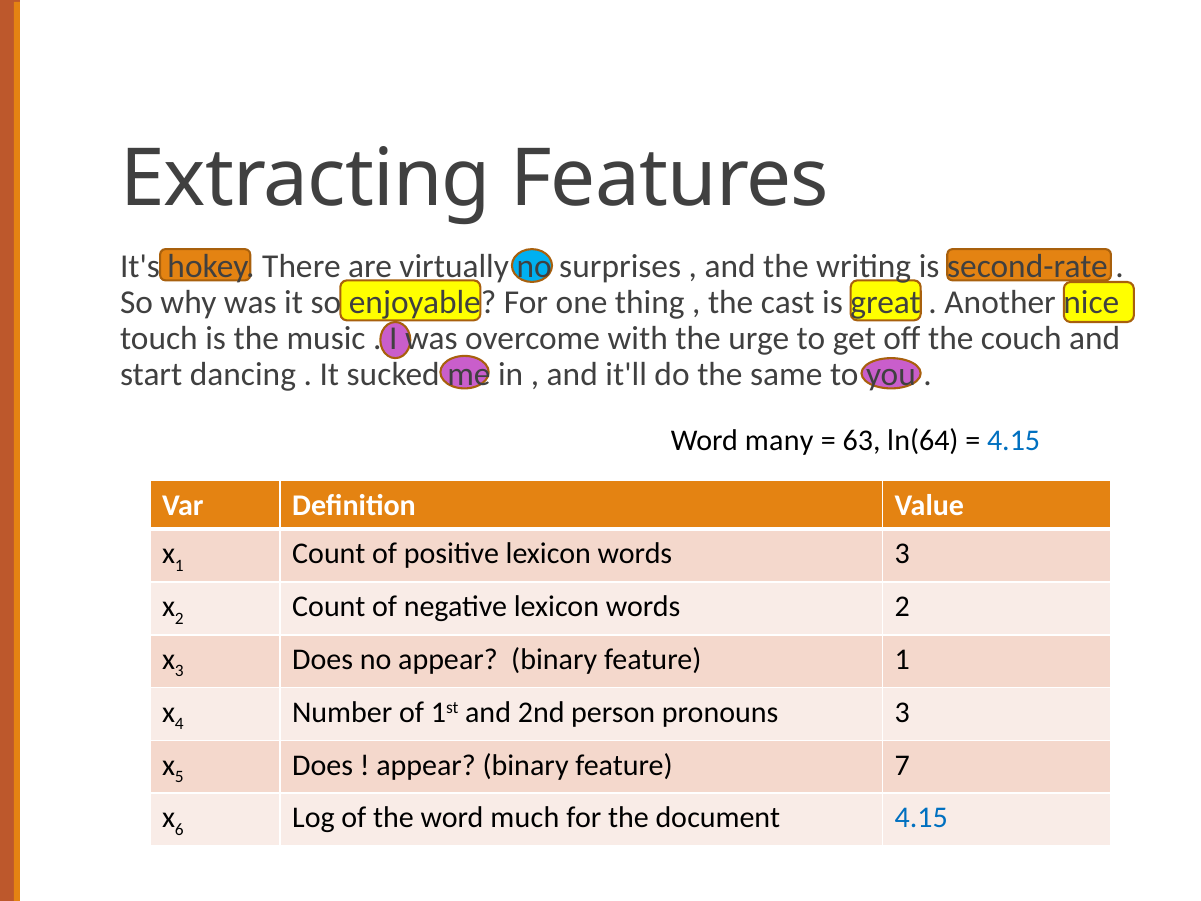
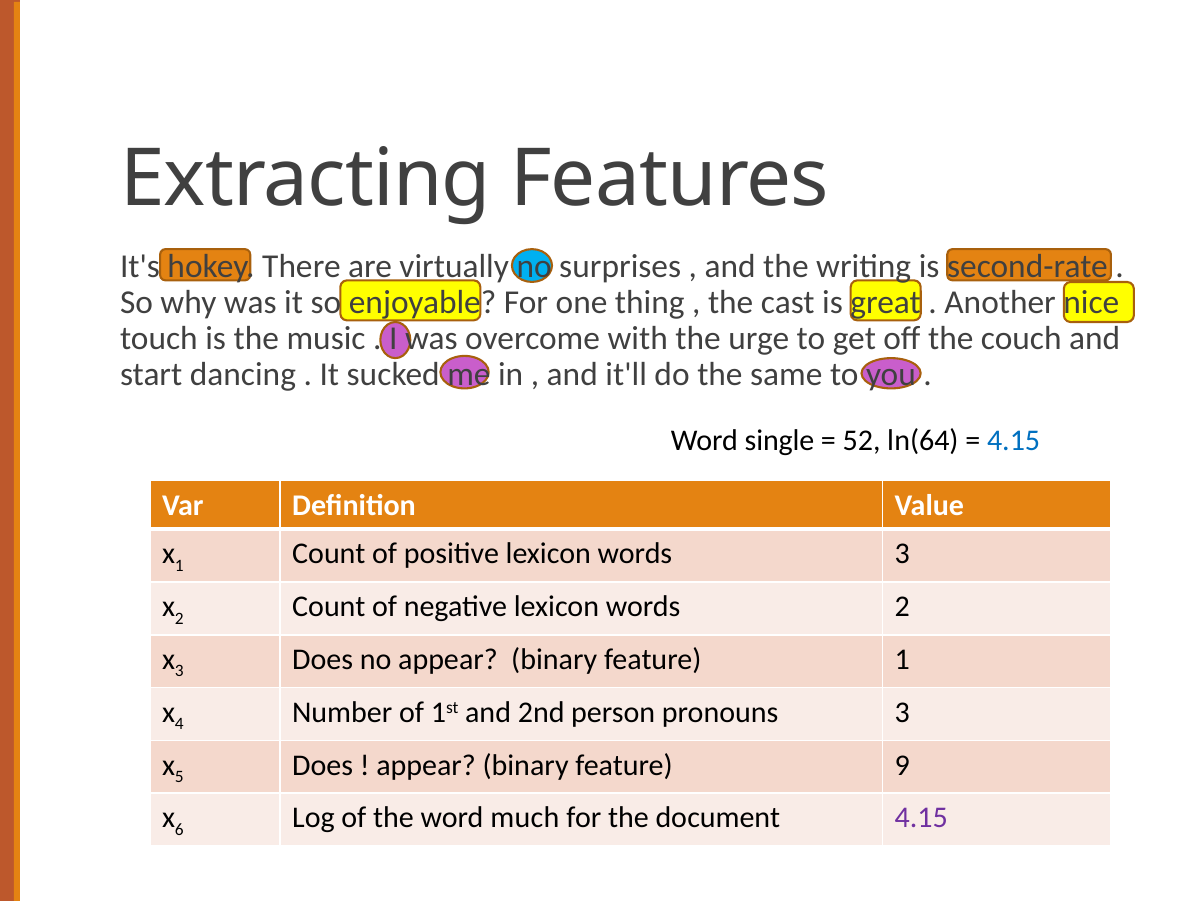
many: many -> single
63: 63 -> 52
7: 7 -> 9
4.15 at (921, 818) colour: blue -> purple
